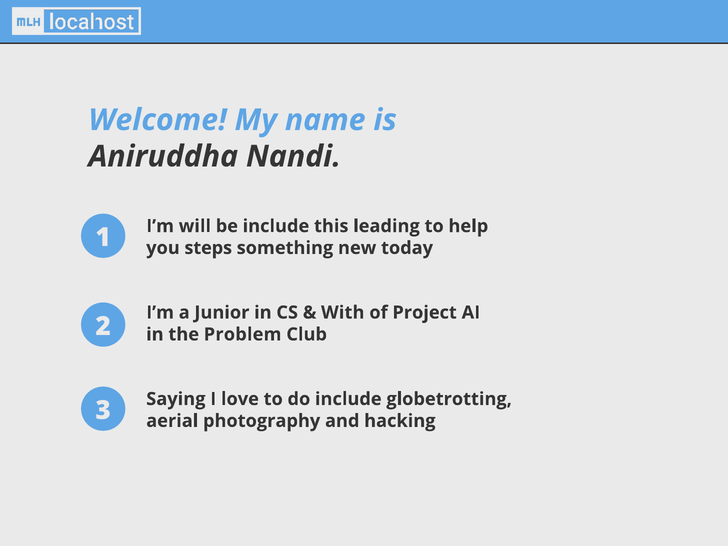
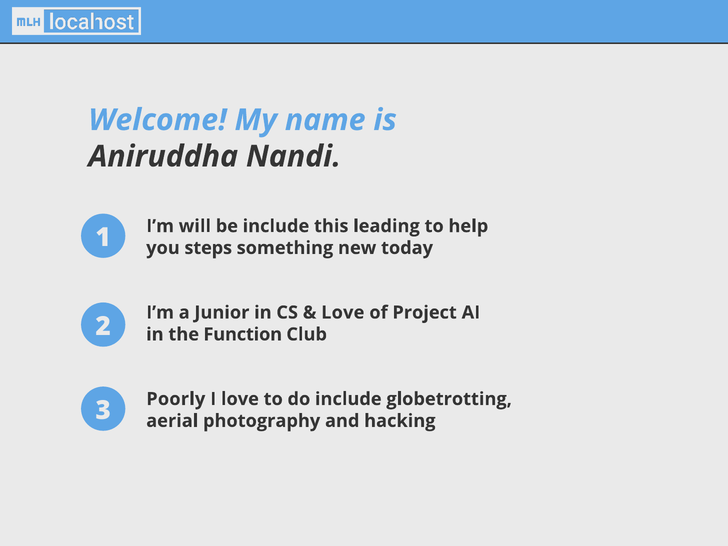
With at (343, 313): With -> Love
Problem: Problem -> Function
Saying: Saying -> Poorly
